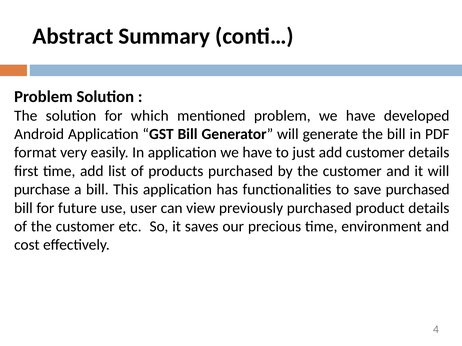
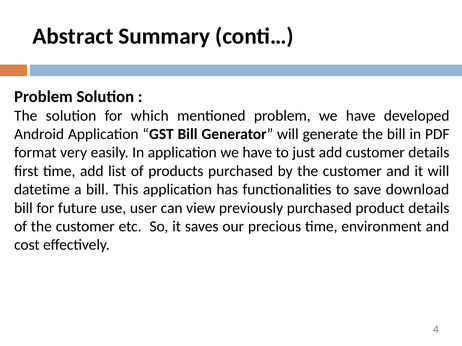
purchase: purchase -> datetime
save purchased: purchased -> download
